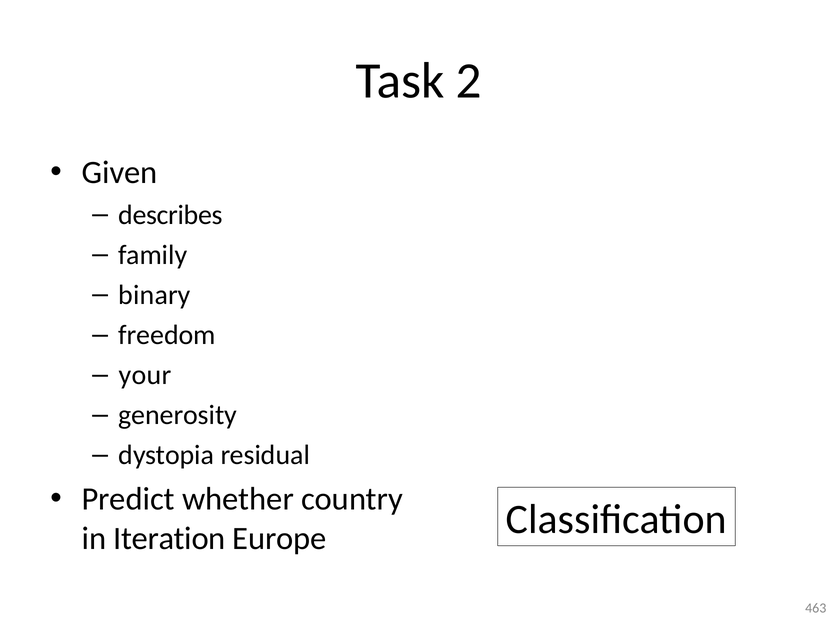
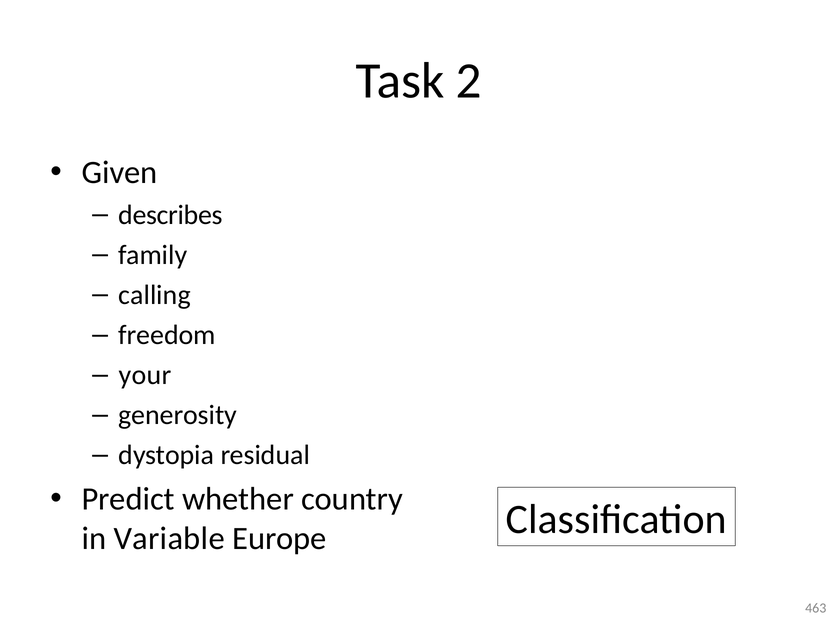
binary: binary -> calling
Iteration: Iteration -> Variable
